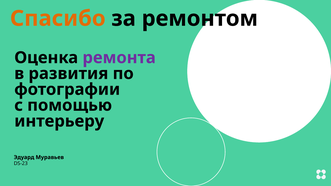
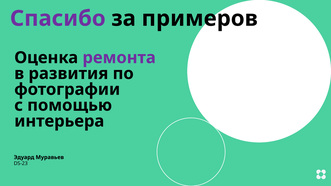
Спасибо colour: orange -> purple
ремонтом: ремонтом -> примеров
интерьеру: интерьеру -> интерьера
